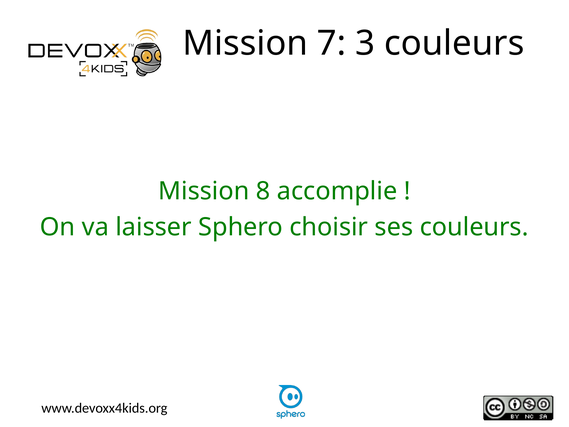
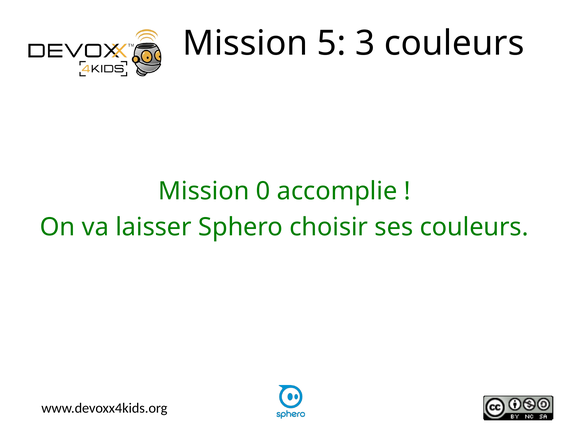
7: 7 -> 5
8: 8 -> 0
